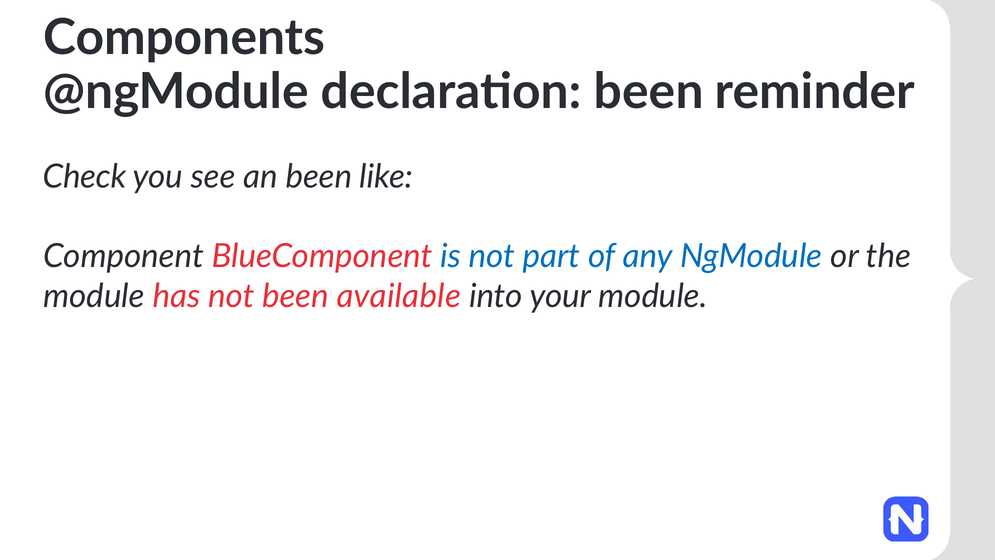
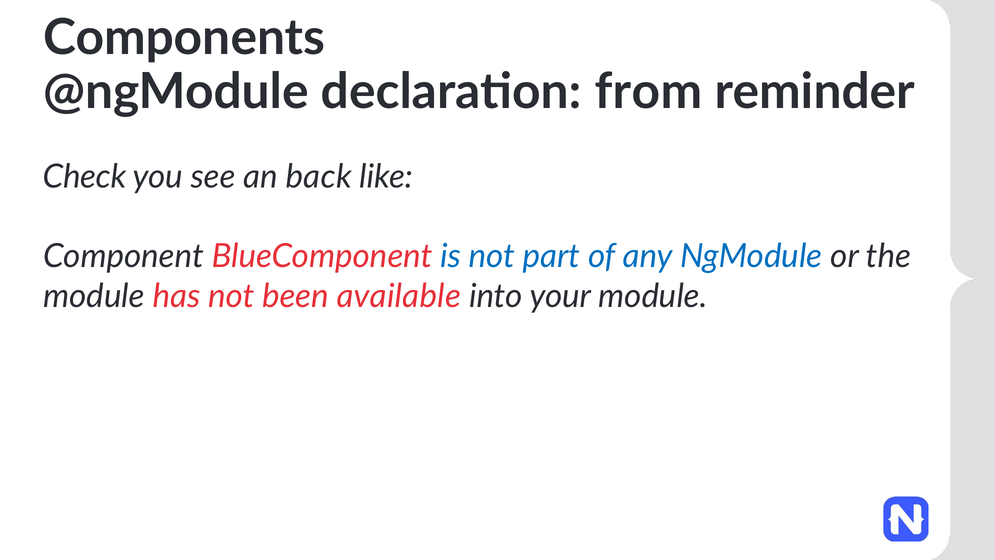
declaration been: been -> from
an been: been -> back
